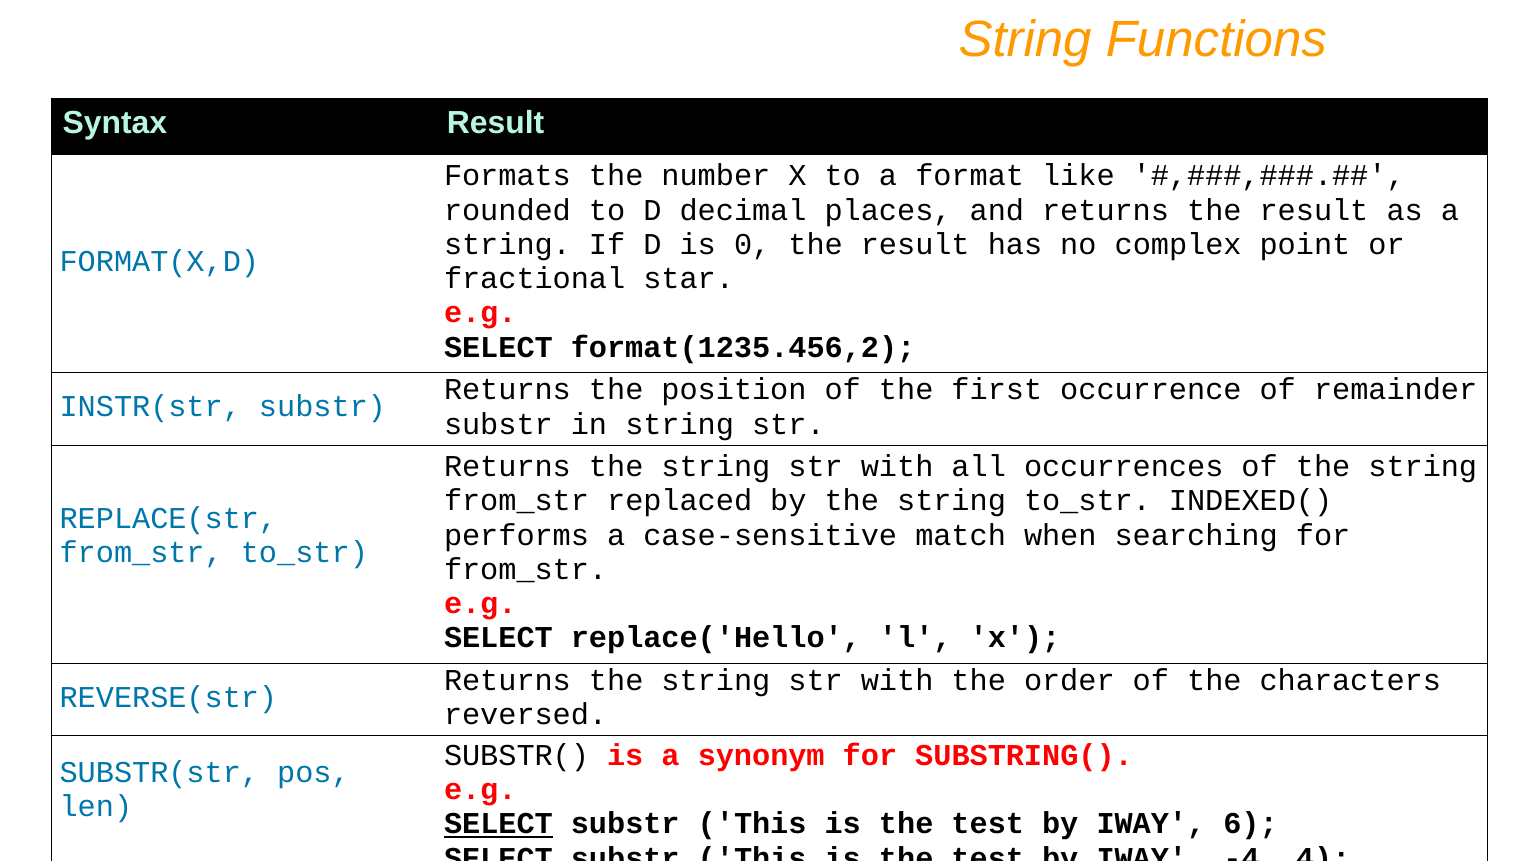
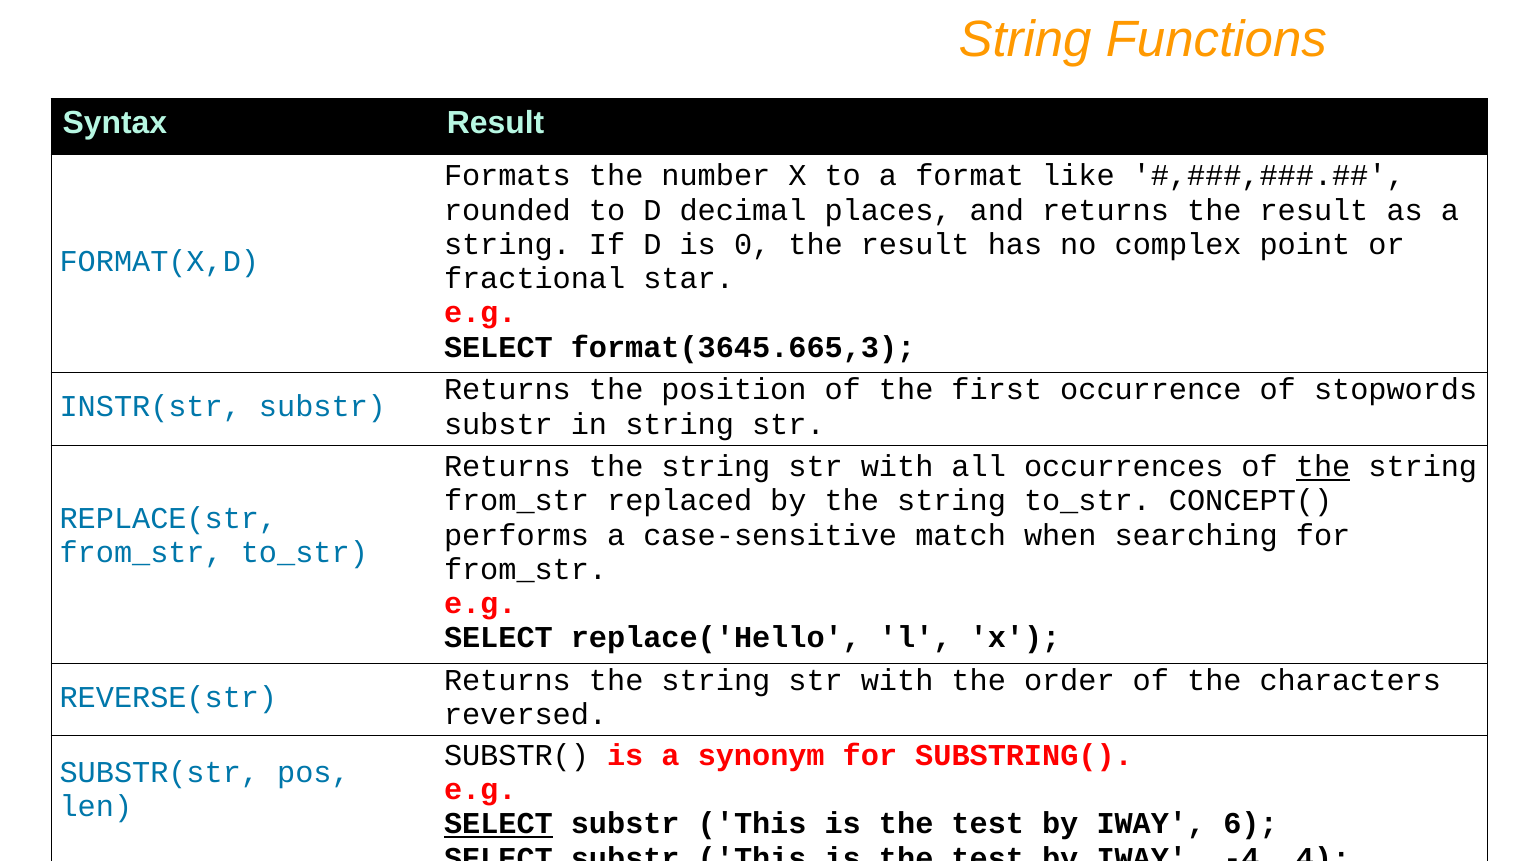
format(1235.456,2: format(1235.456,2 -> format(3645.665,3
remainder: remainder -> stopwords
the at (1323, 466) underline: none -> present
INDEXED(: INDEXED( -> CONCEPT(
